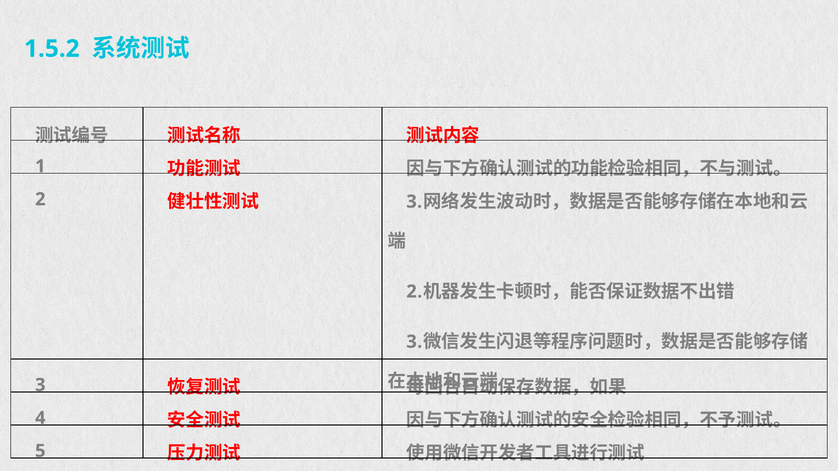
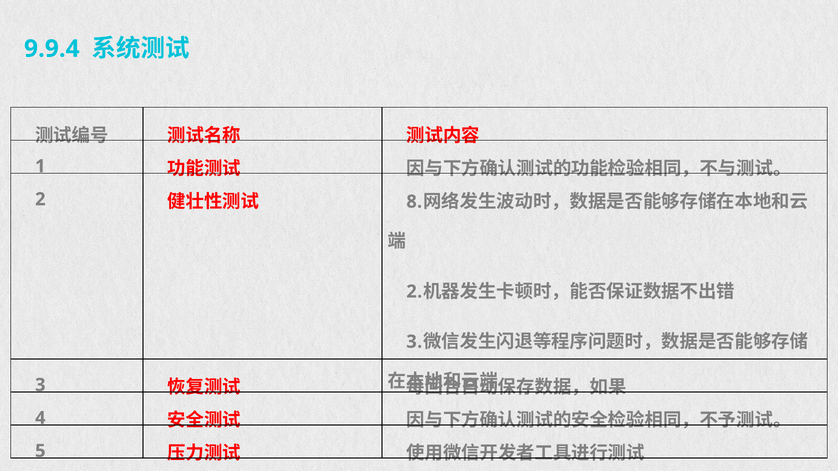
1.5.2: 1.5.2 -> 9.9.4
3 at (414, 202): 3 -> 8
